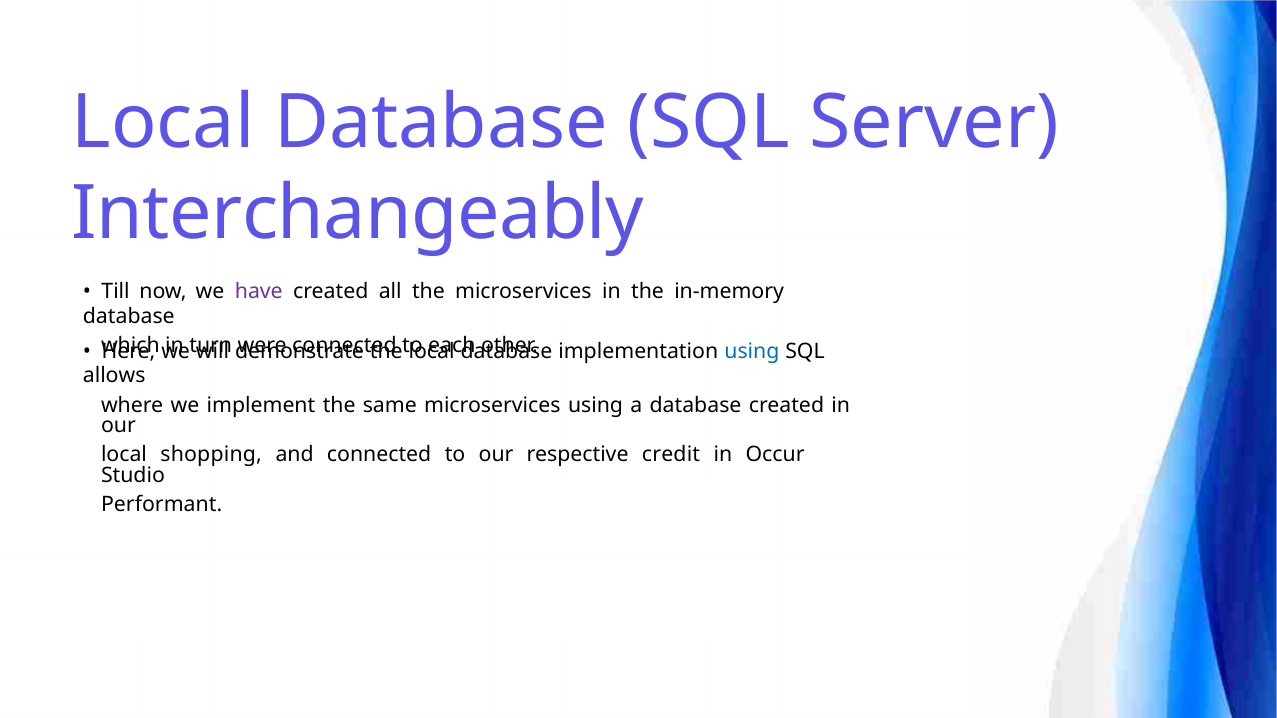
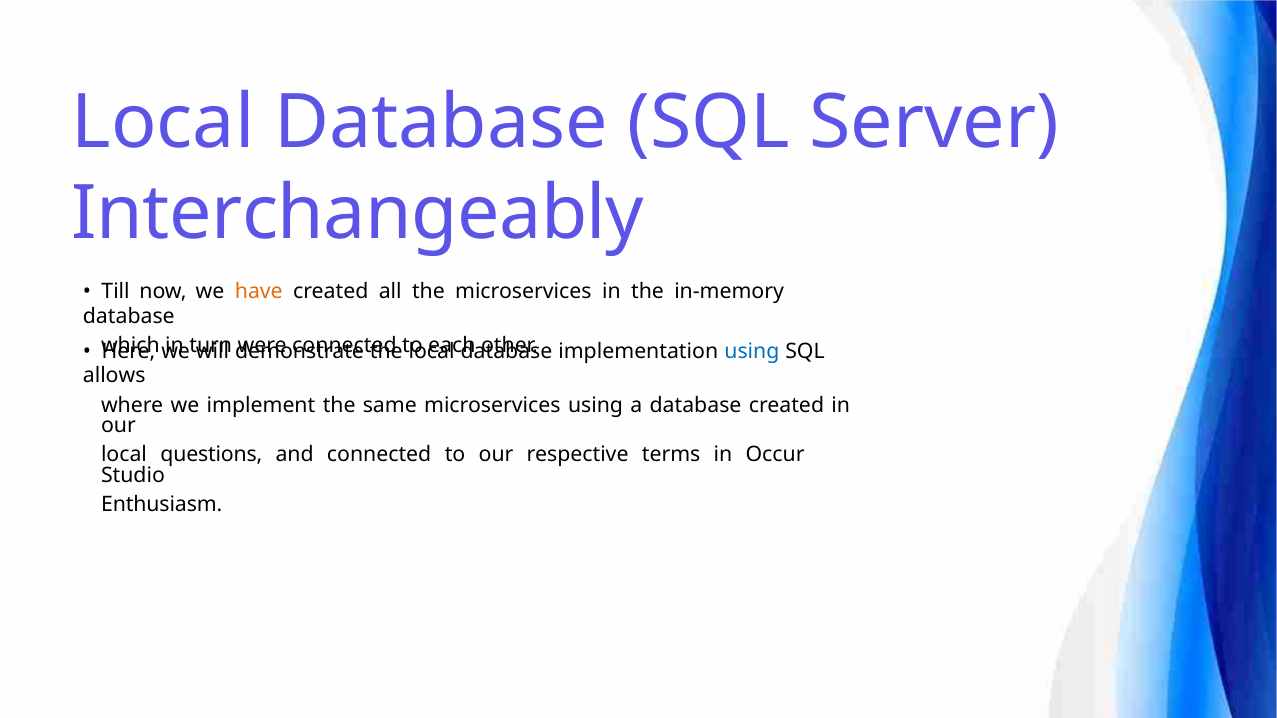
have colour: purple -> orange
shopping: shopping -> questions
credit: credit -> terms
Performant: Performant -> Enthusiasm
